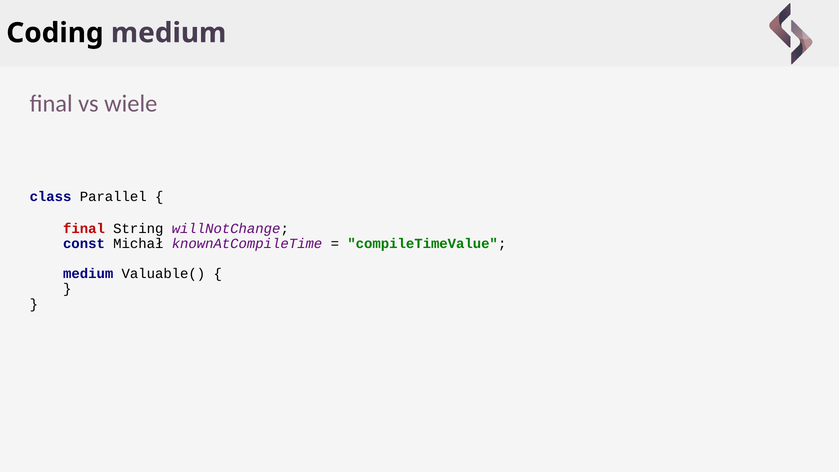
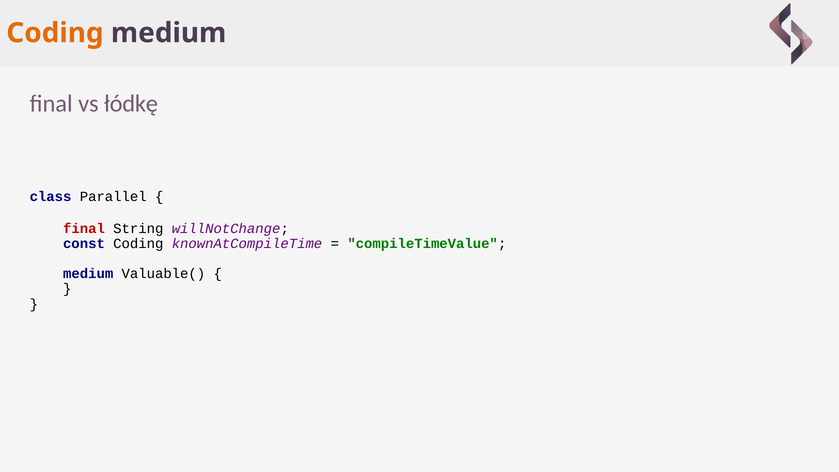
Coding at (55, 33) colour: black -> orange
wiele: wiele -> łódkę
const Michał: Michał -> Coding
